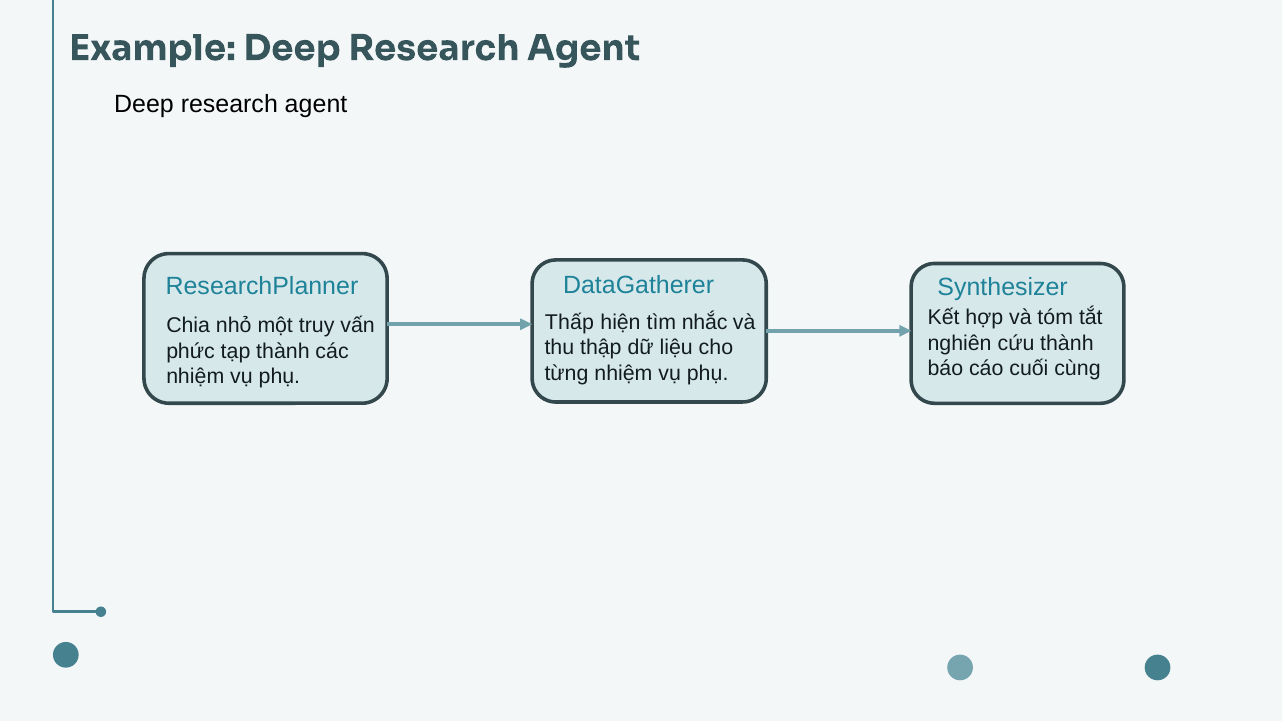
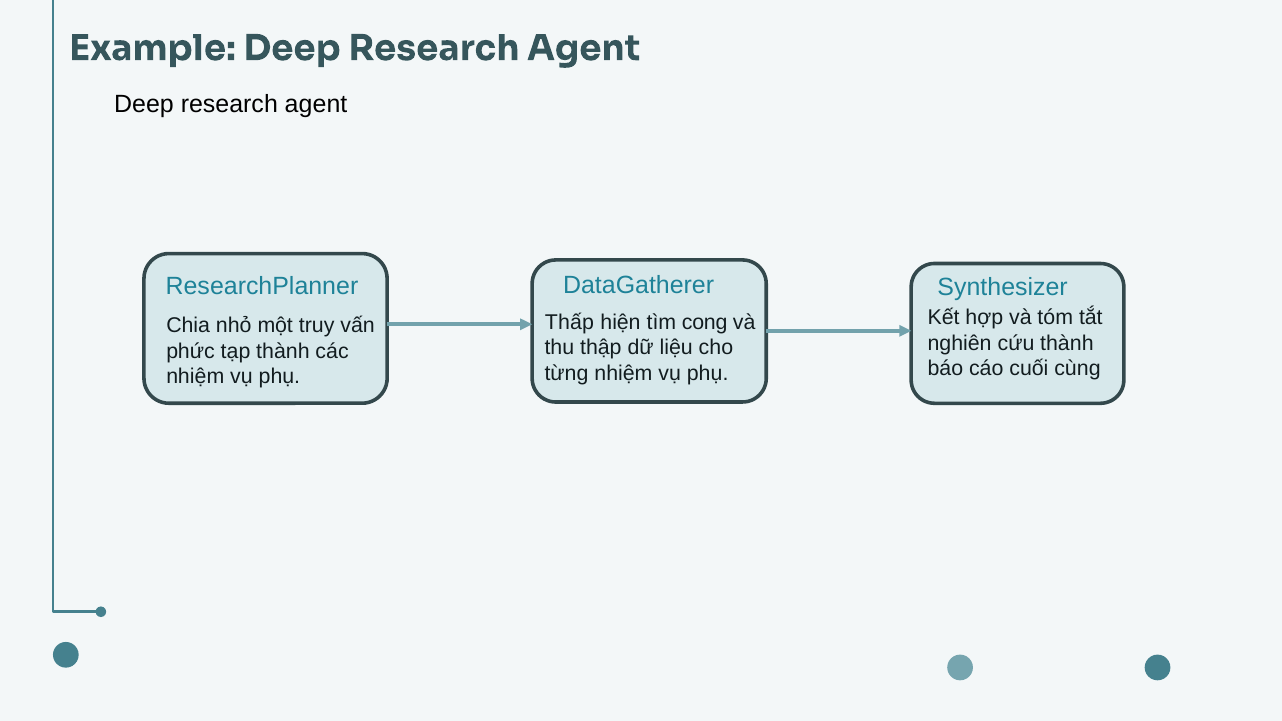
nhắc: nhắc -> cong
